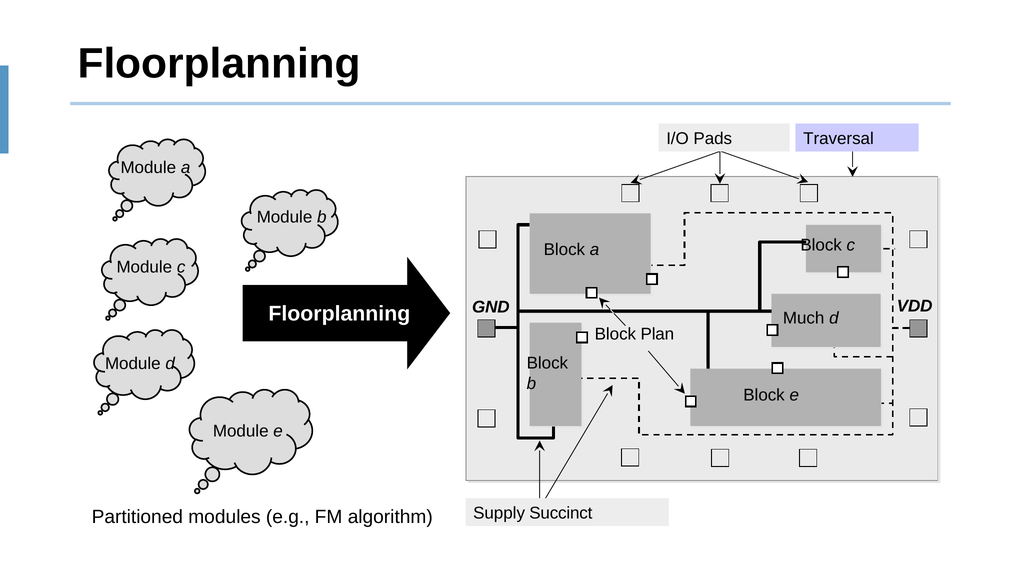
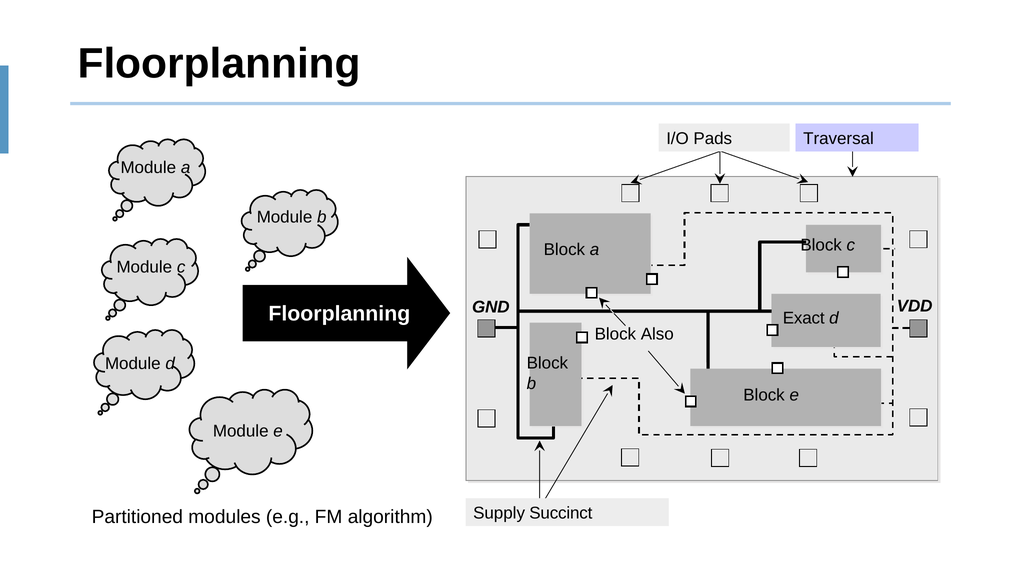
Much: Much -> Exact
Plan: Plan -> Also
